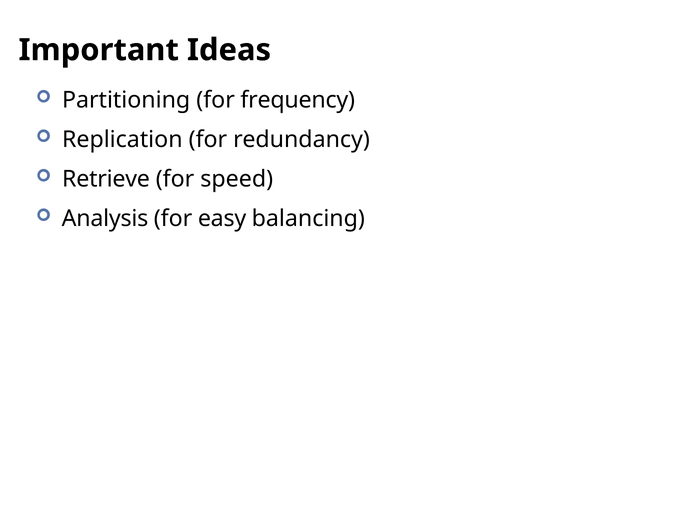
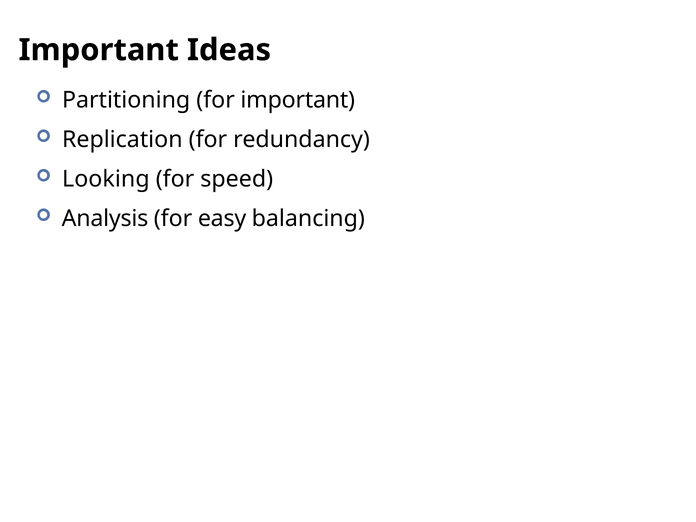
for frequency: frequency -> important
Retrieve: Retrieve -> Looking
